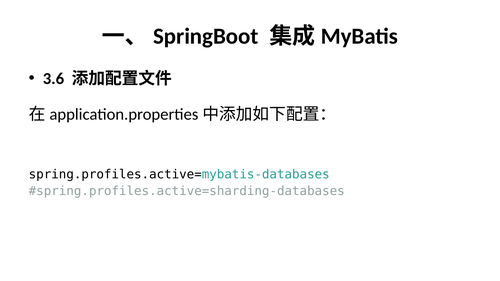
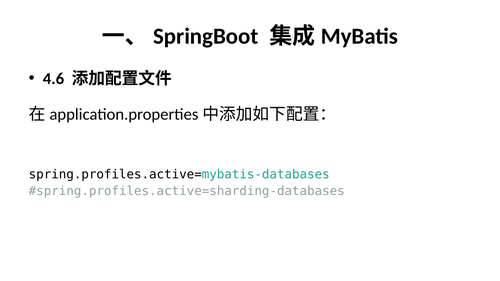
3.6: 3.6 -> 4.6
